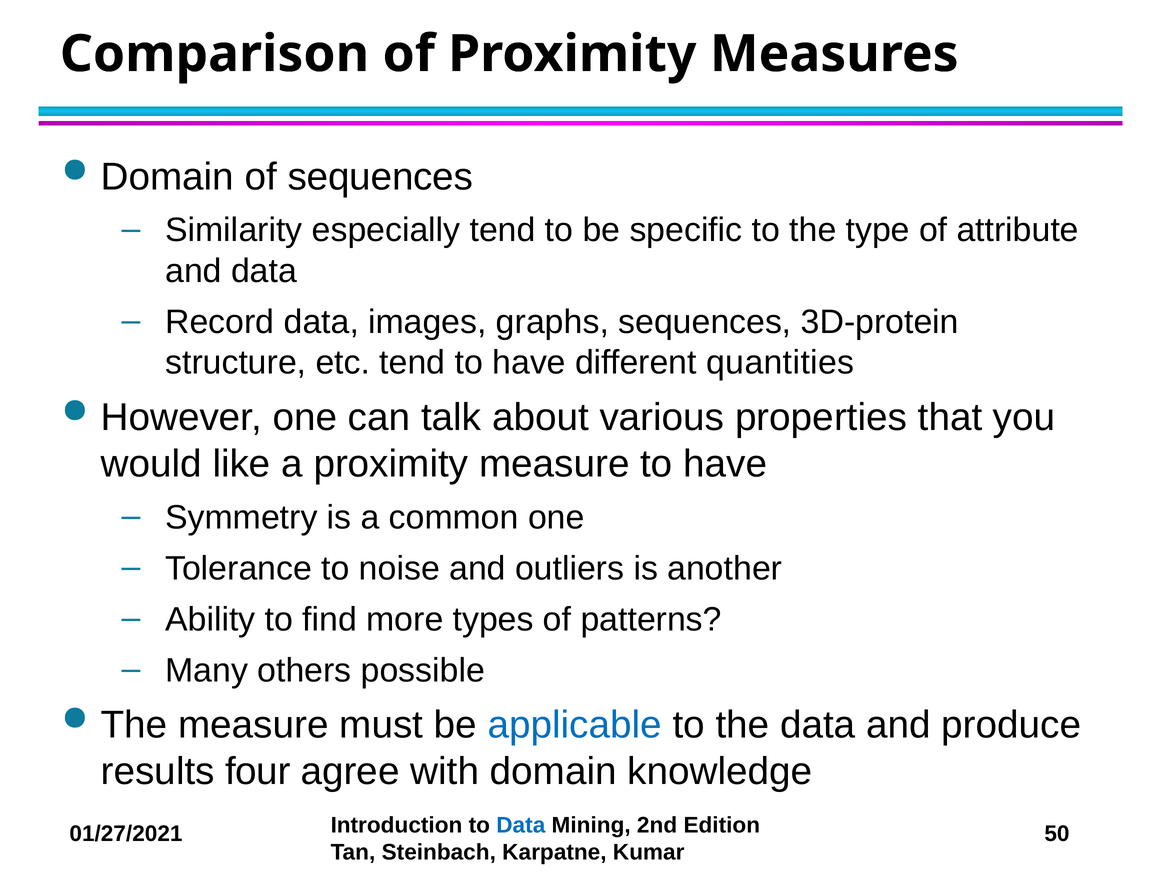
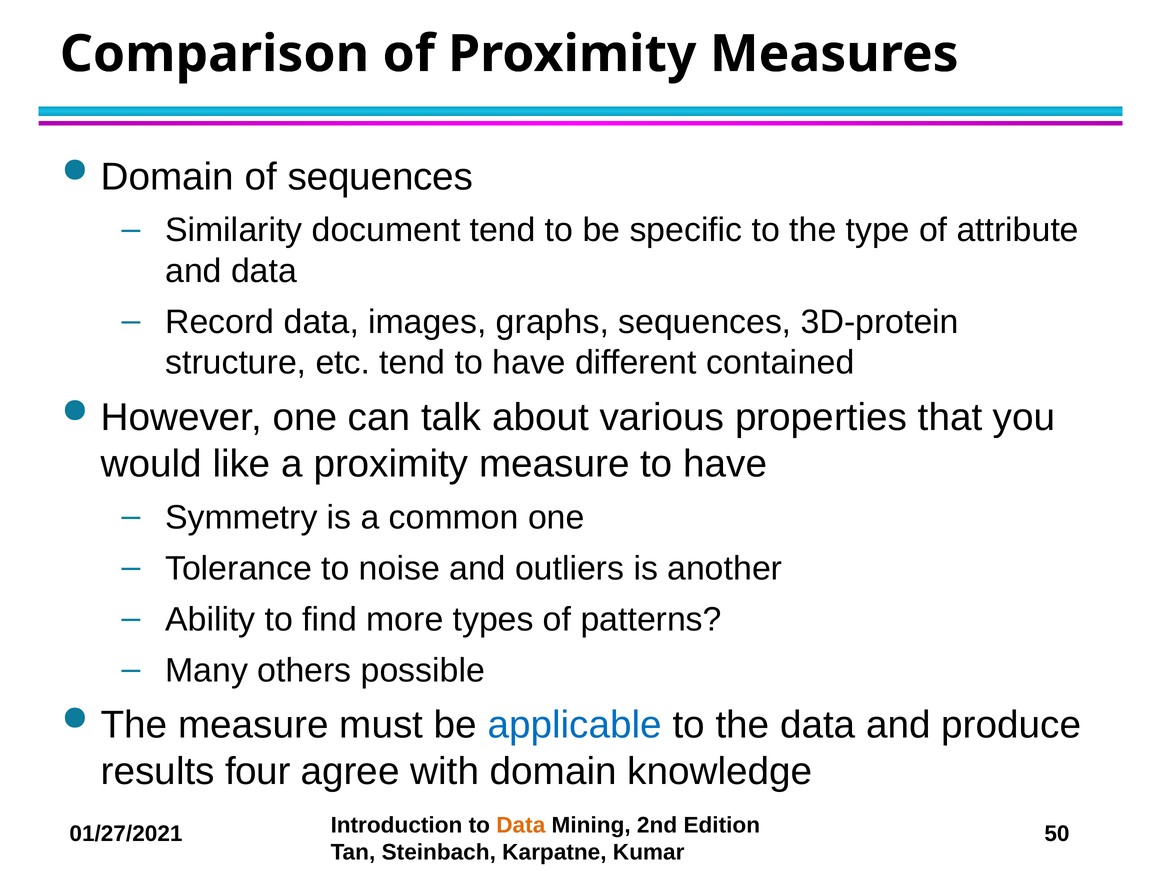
especially: especially -> document
quantities: quantities -> contained
Data at (521, 825) colour: blue -> orange
